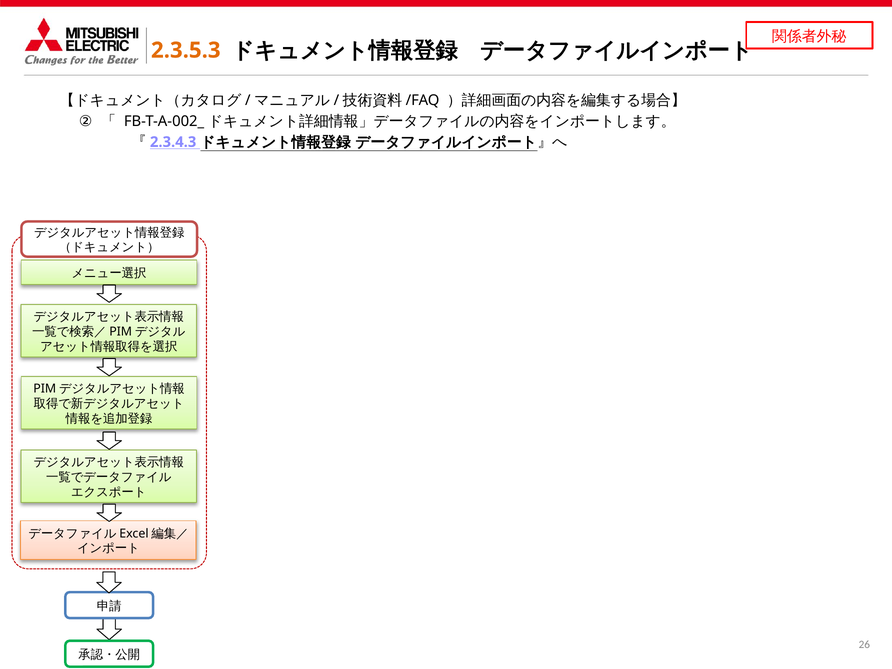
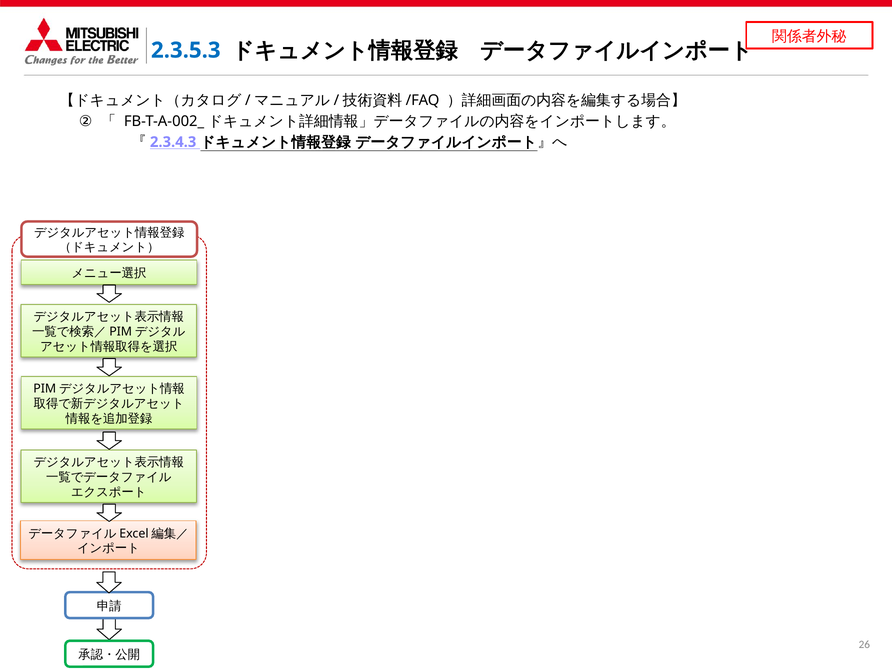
2.3.5.3 colour: orange -> blue
